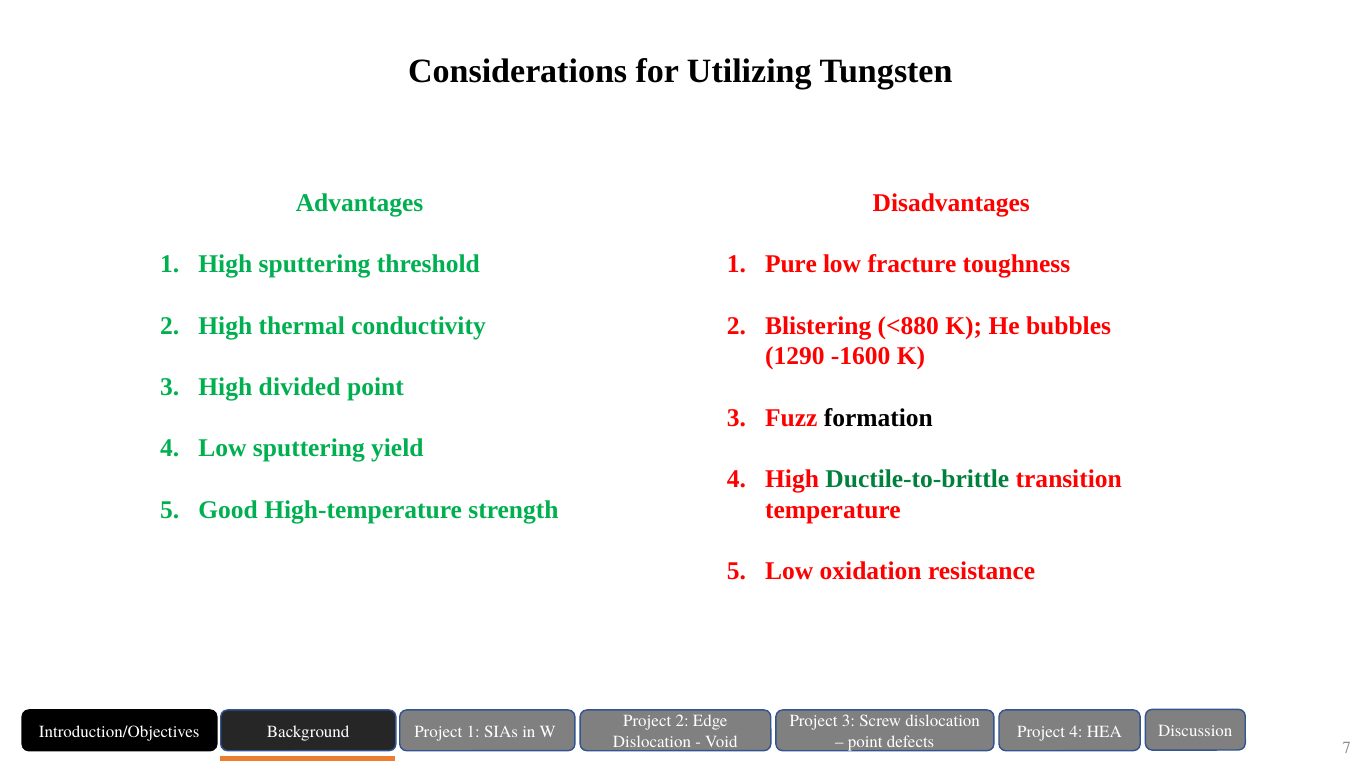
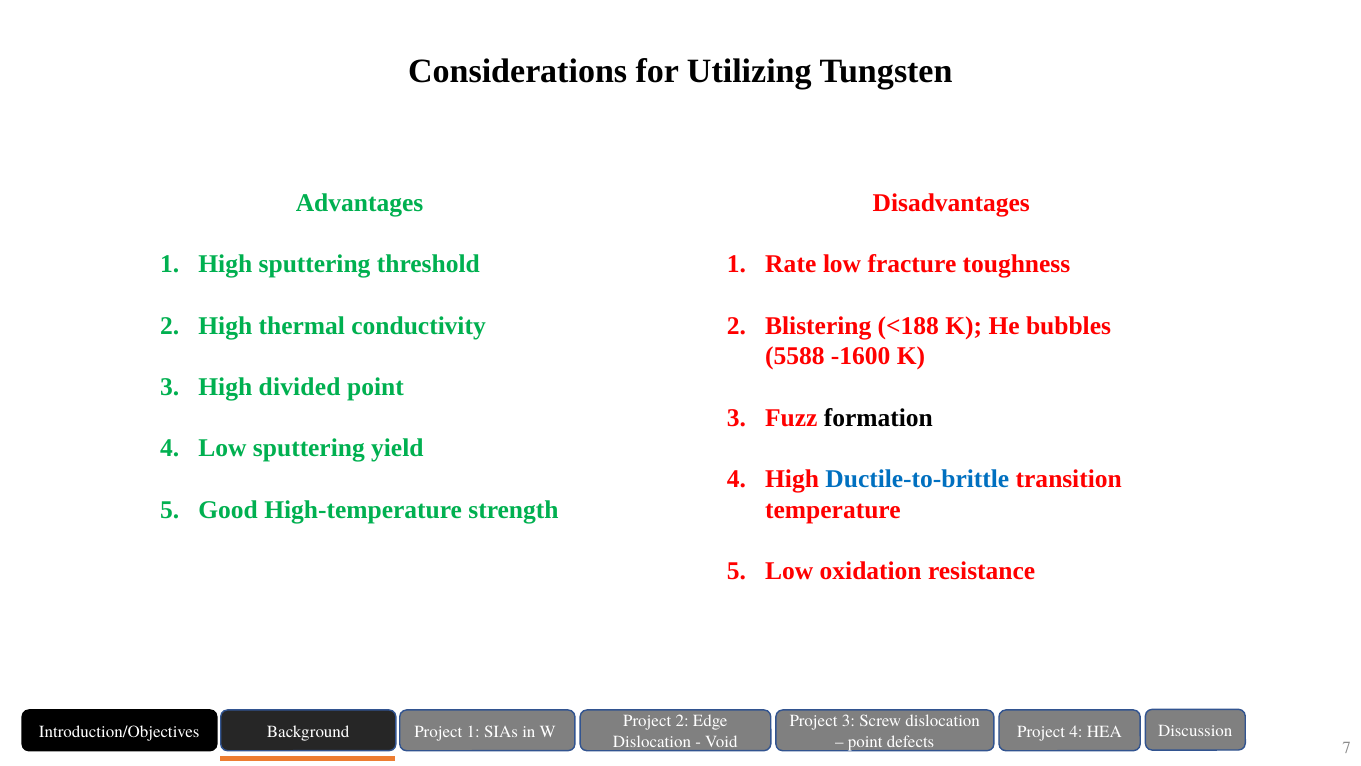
Pure: Pure -> Rate
<880: <880 -> <188
1290: 1290 -> 5588
Ductile-to-brittle colour: green -> blue
